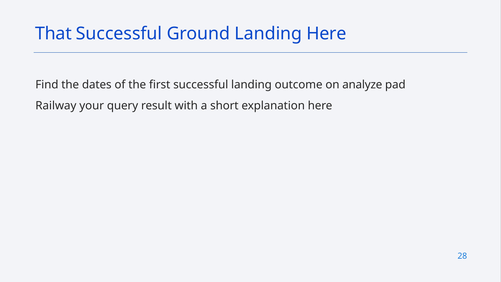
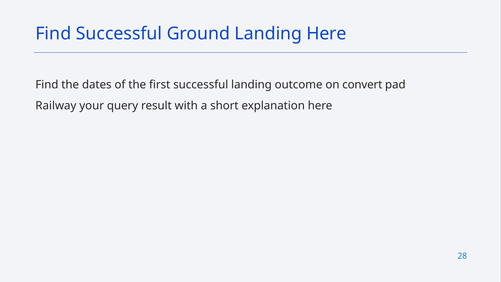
That at (53, 33): That -> Find
analyze: analyze -> convert
